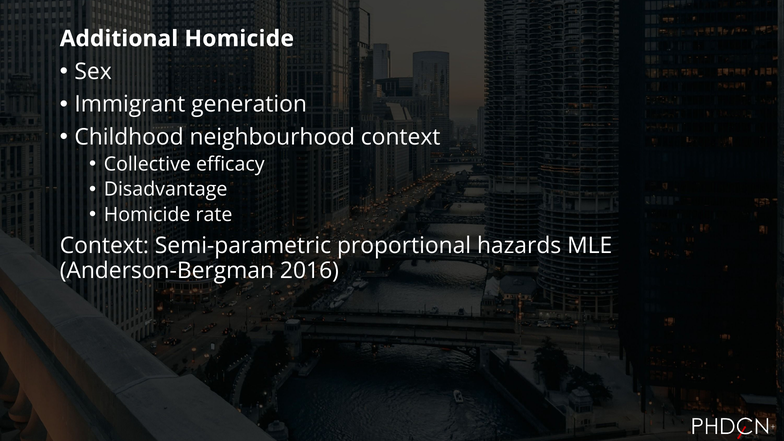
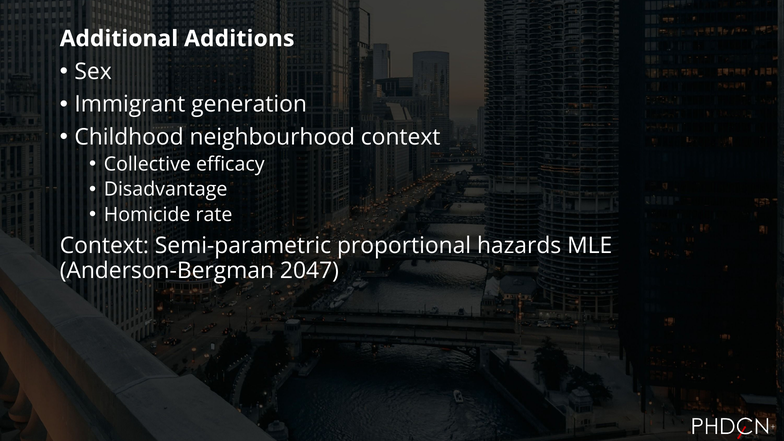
Additional Homicide: Homicide -> Additions
2016: 2016 -> 2047
